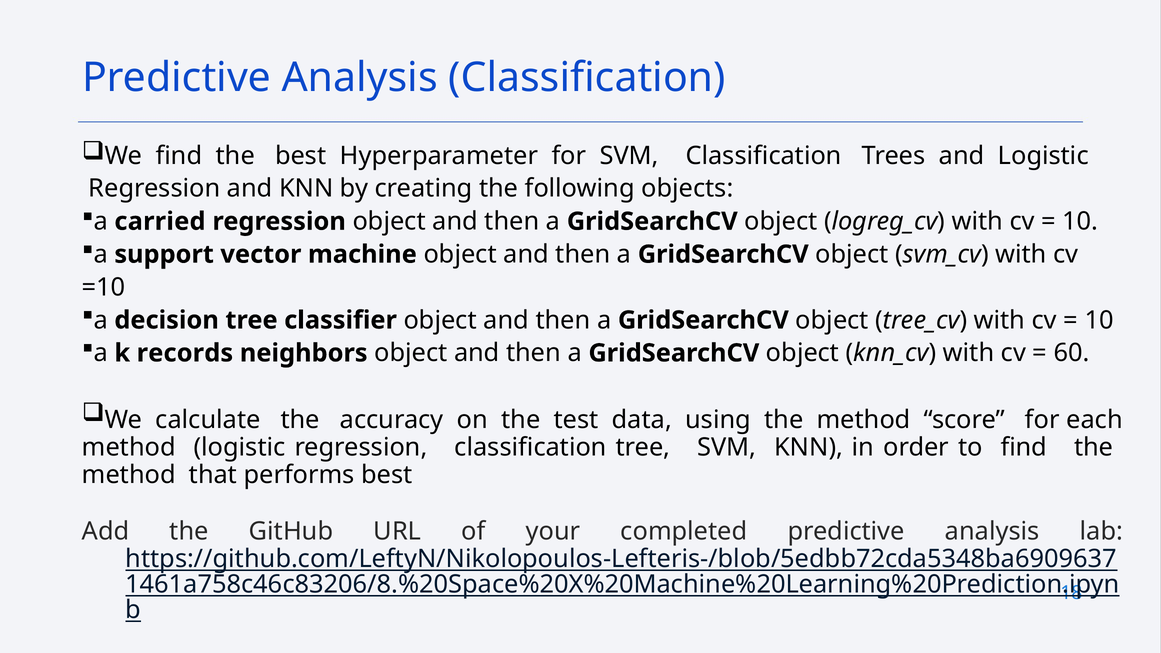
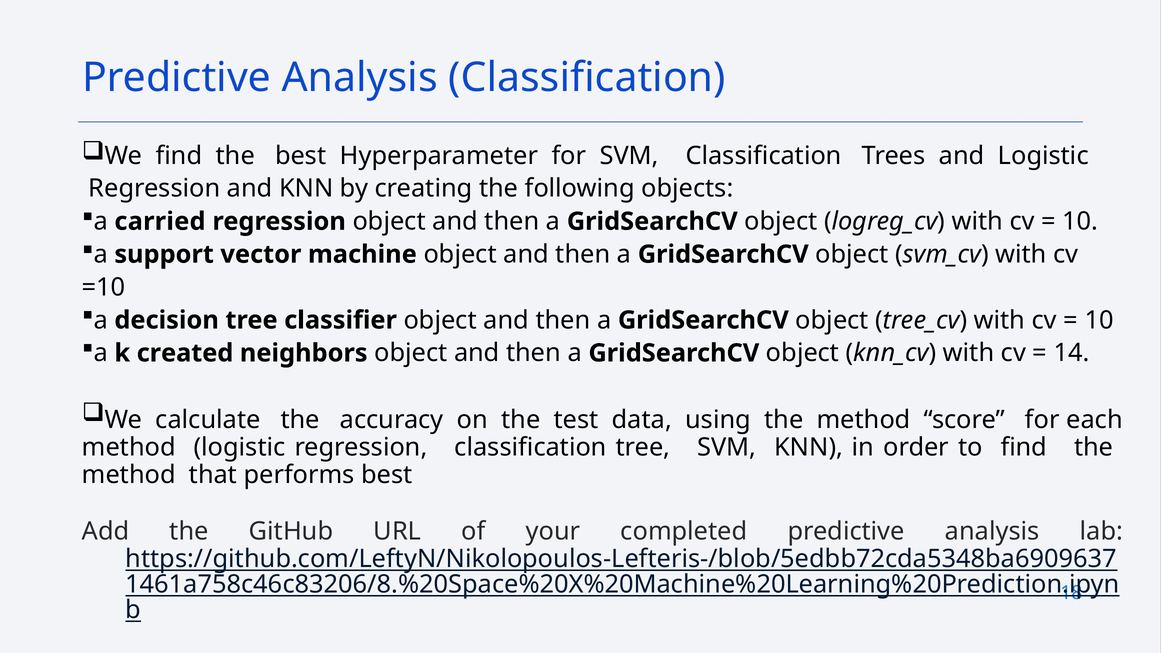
records: records -> created
60: 60 -> 14
